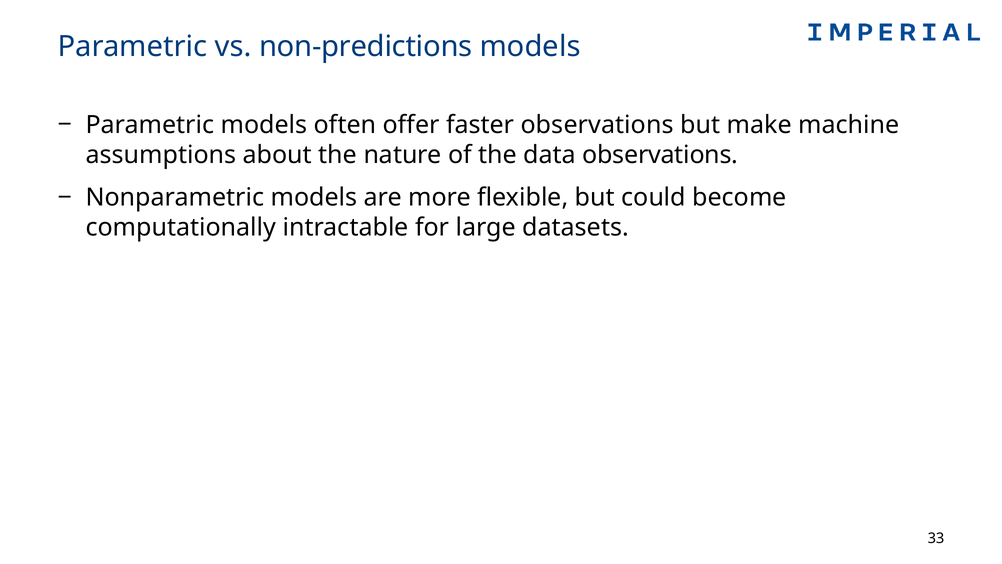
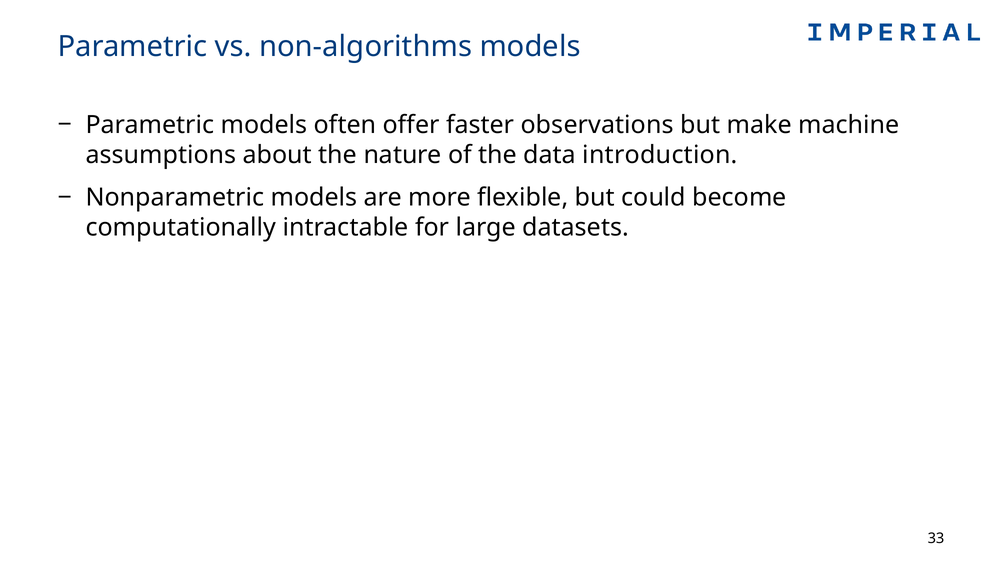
non-predictions: non-predictions -> non-algorithms
data observations: observations -> introduction
